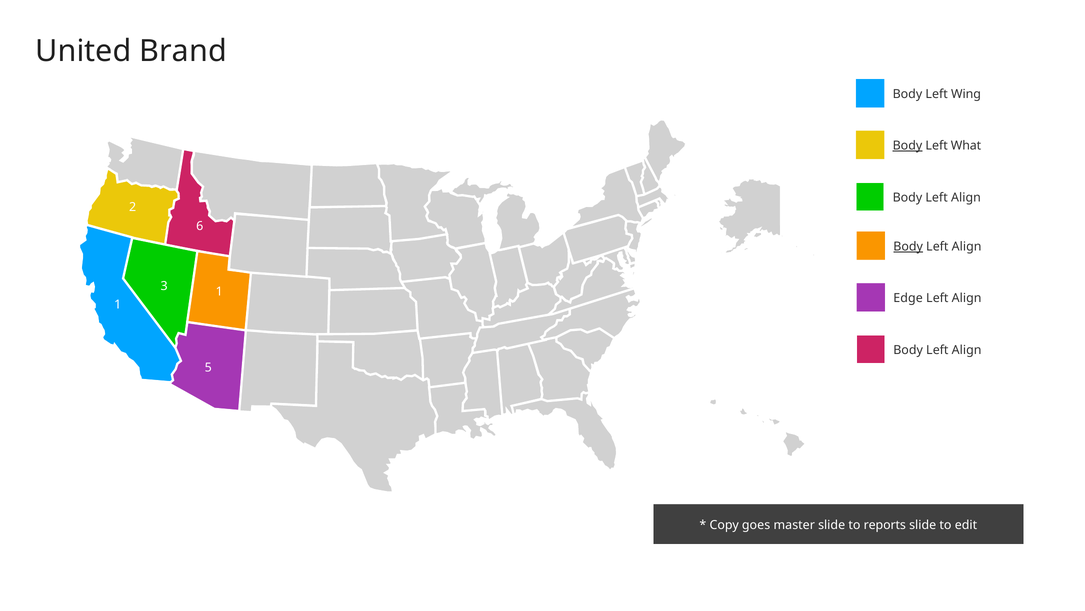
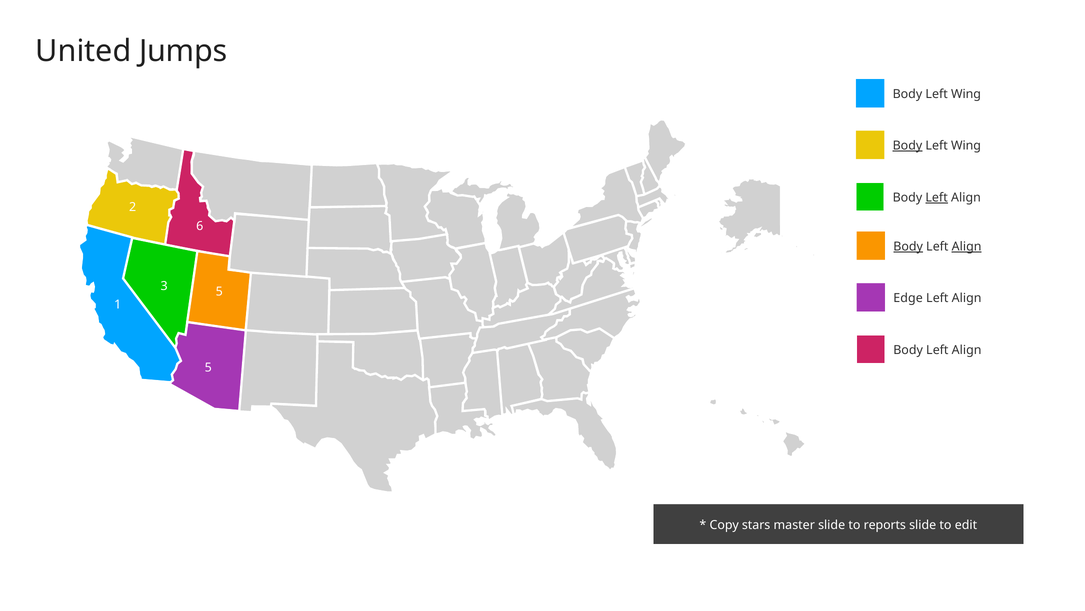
Brand: Brand -> Jumps
What at (966, 146): What -> Wing
Left at (937, 197) underline: none -> present
Align at (967, 246) underline: none -> present
1 at (219, 291): 1 -> 5
goes: goes -> stars
